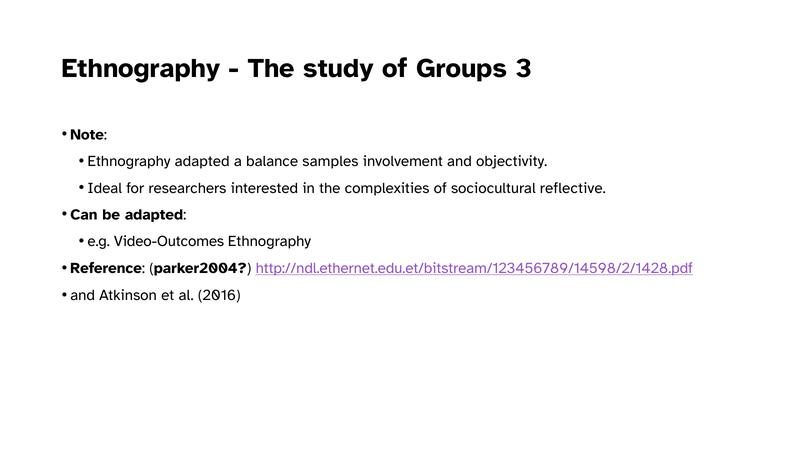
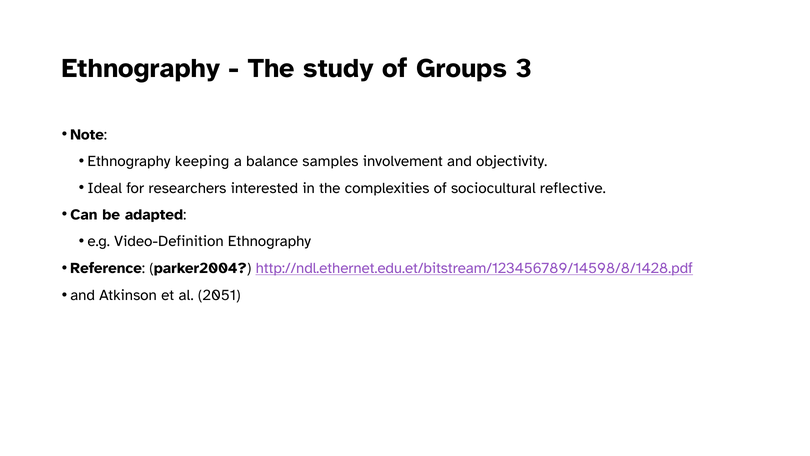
Ethnography adapted: adapted -> keeping
Video-Outcomes: Video-Outcomes -> Video-Definition
http://ndl.ethernet.edu.et/bitstream/123456789/14598/2/1428.pdf: http://ndl.ethernet.edu.et/bitstream/123456789/14598/2/1428.pdf -> http://ndl.ethernet.edu.et/bitstream/123456789/14598/8/1428.pdf
2016: 2016 -> 2051
